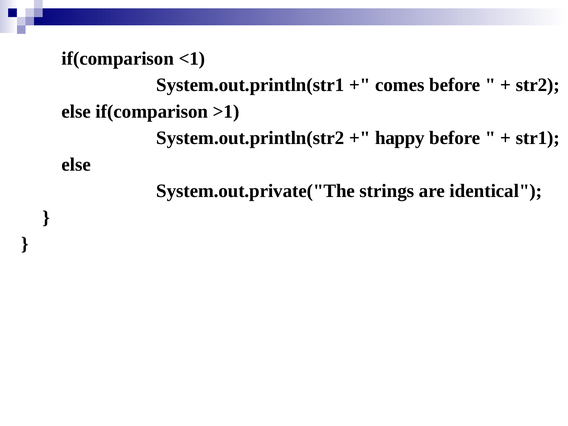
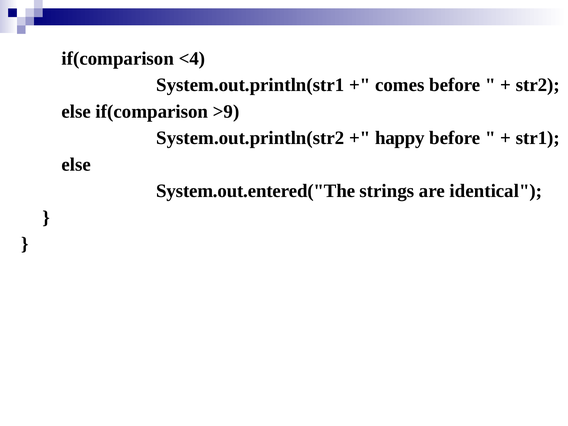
<1: <1 -> <4
>1: >1 -> >9
System.out.private("The: System.out.private("The -> System.out.entered("The
